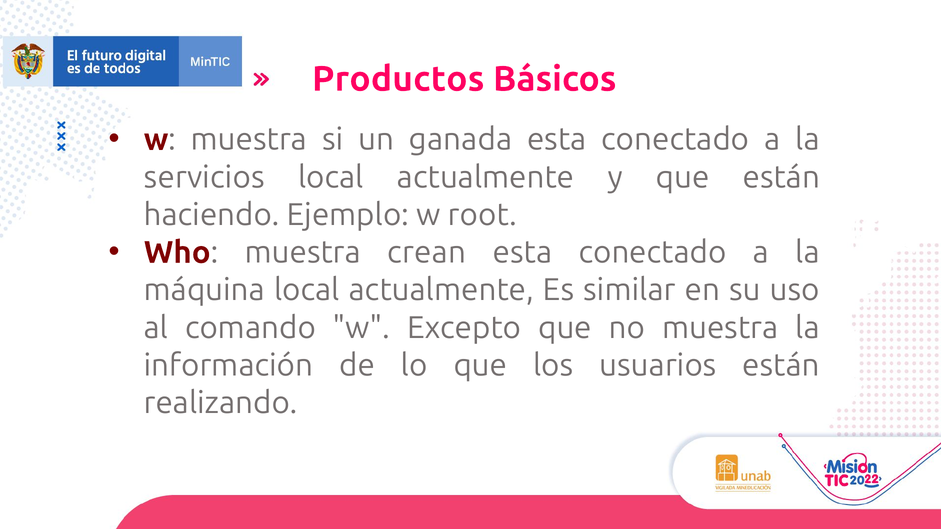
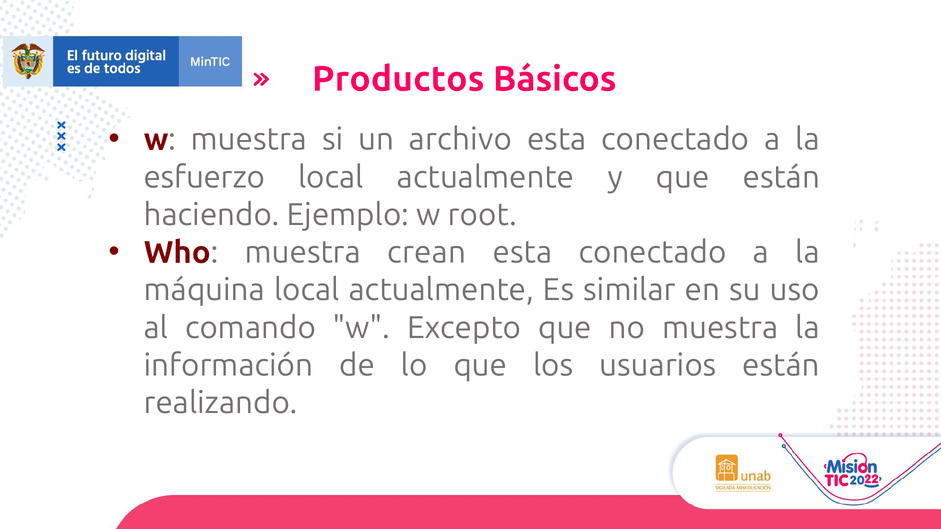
ganada: ganada -> archivo
servicios: servicios -> esfuerzo
